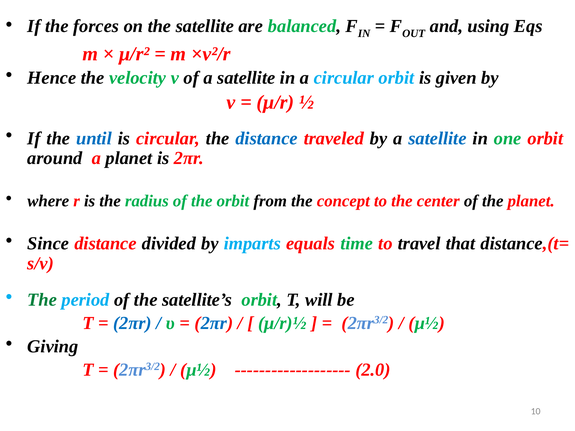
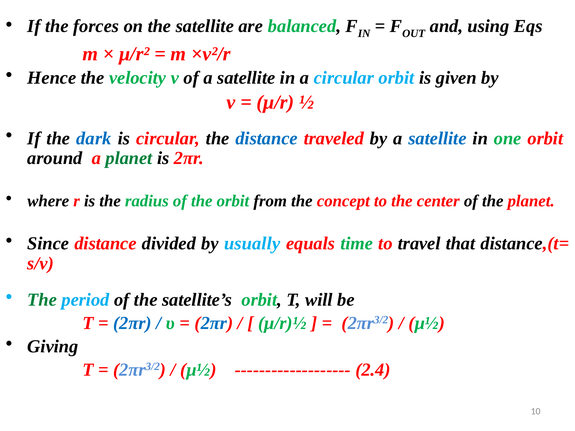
until: until -> dark
planet at (129, 158) colour: black -> green
imparts: imparts -> usually
2.0: 2.0 -> 2.4
